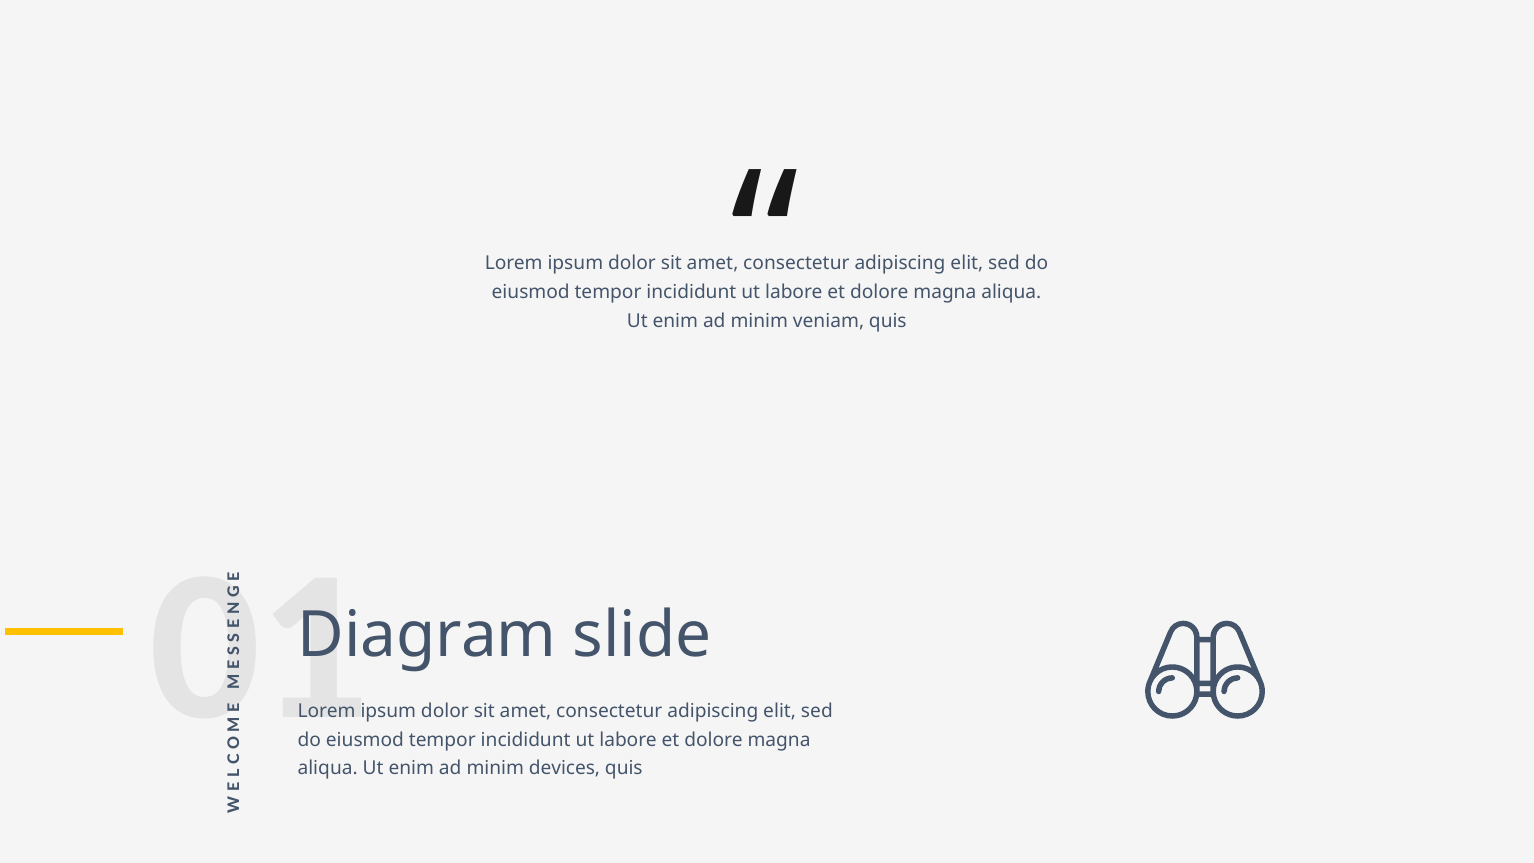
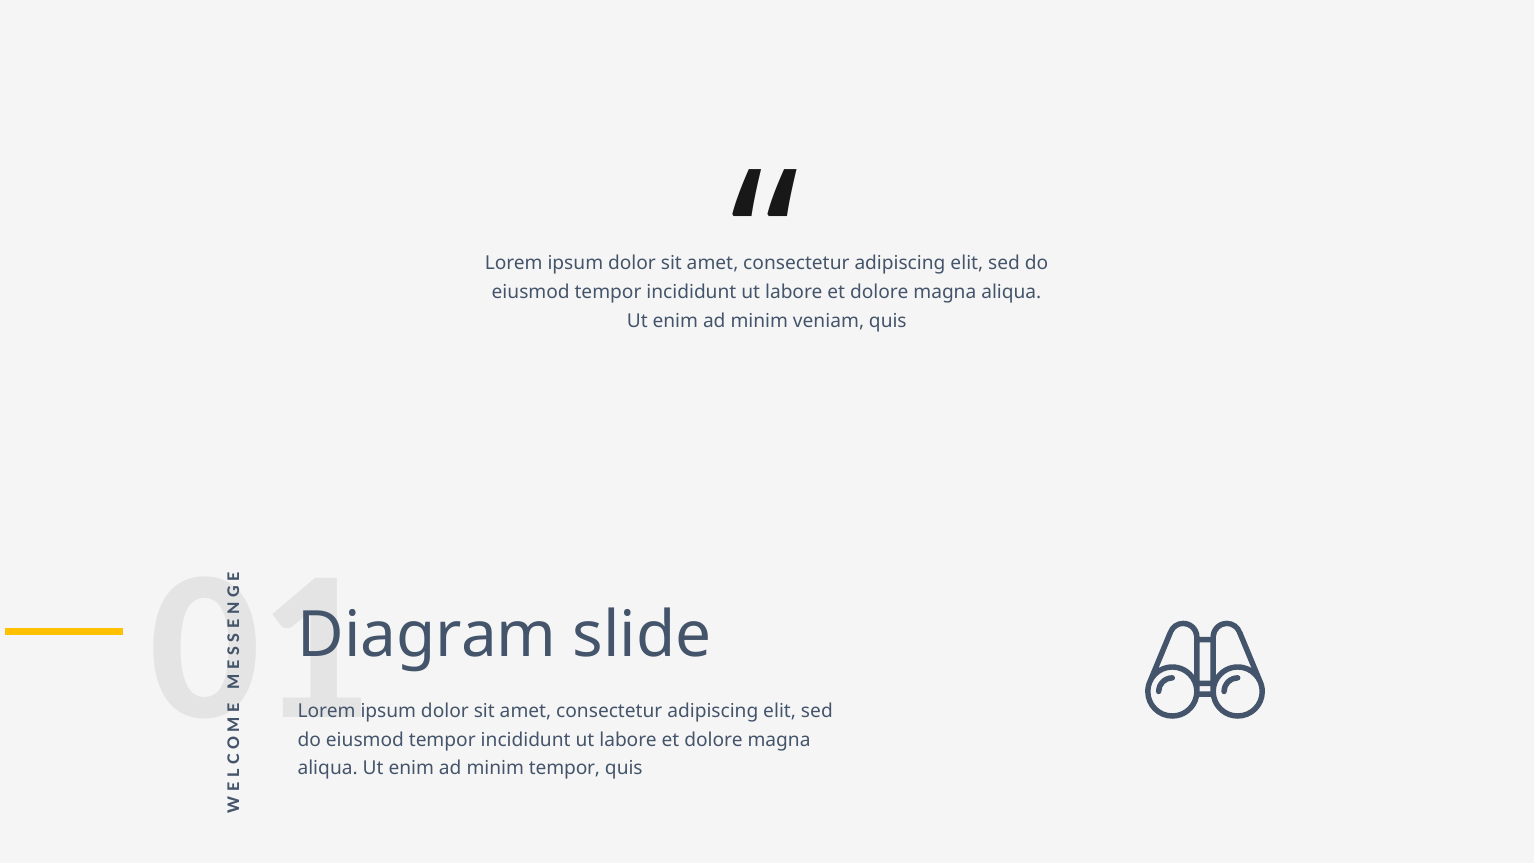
minim devices: devices -> tempor
